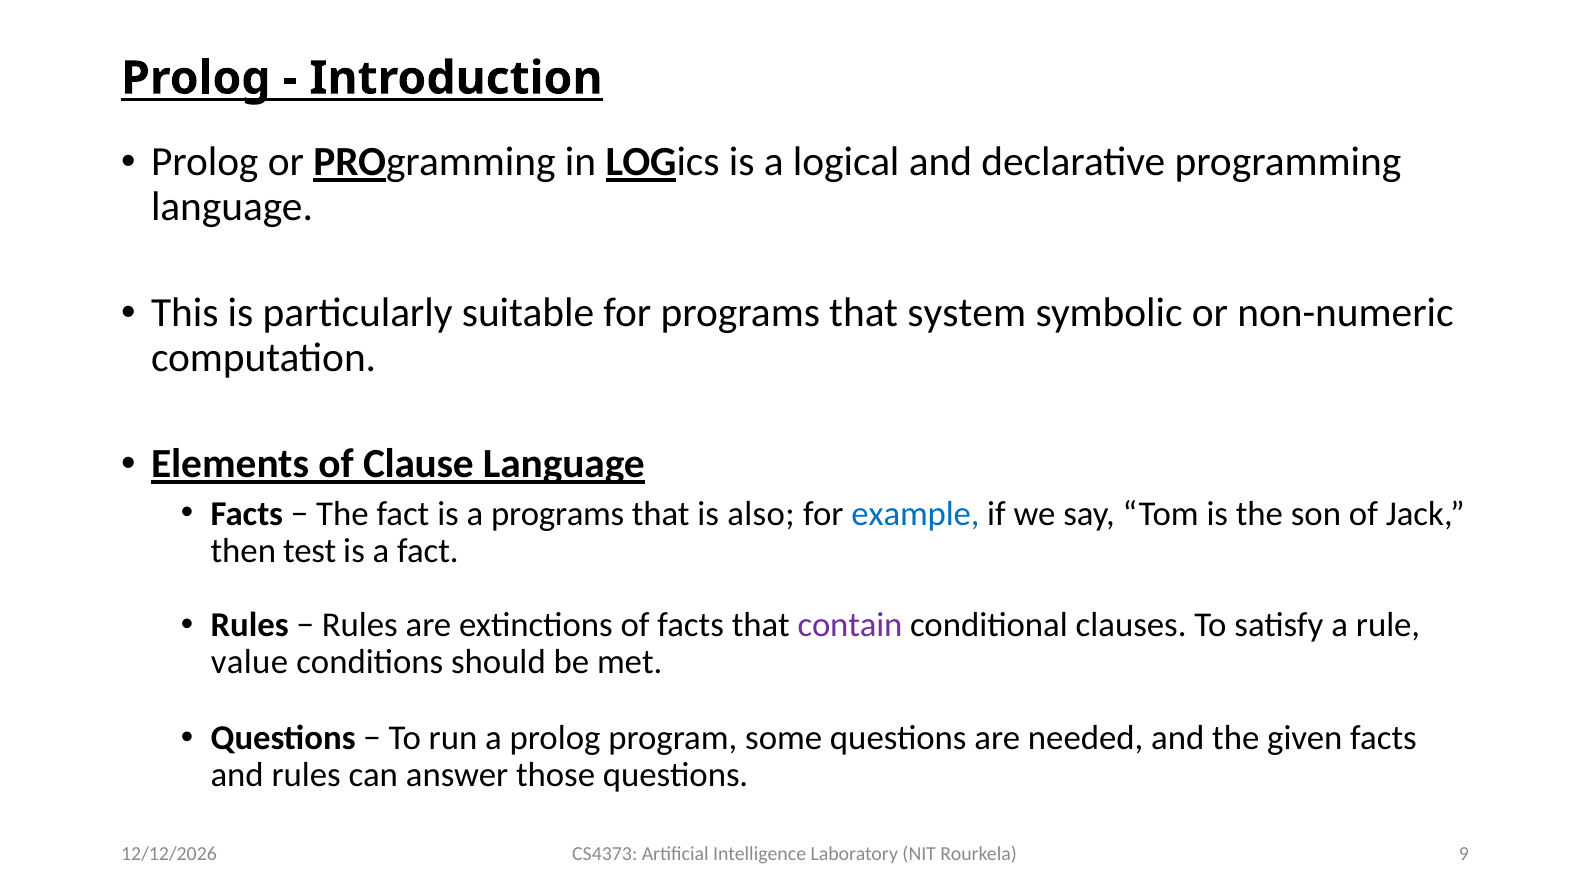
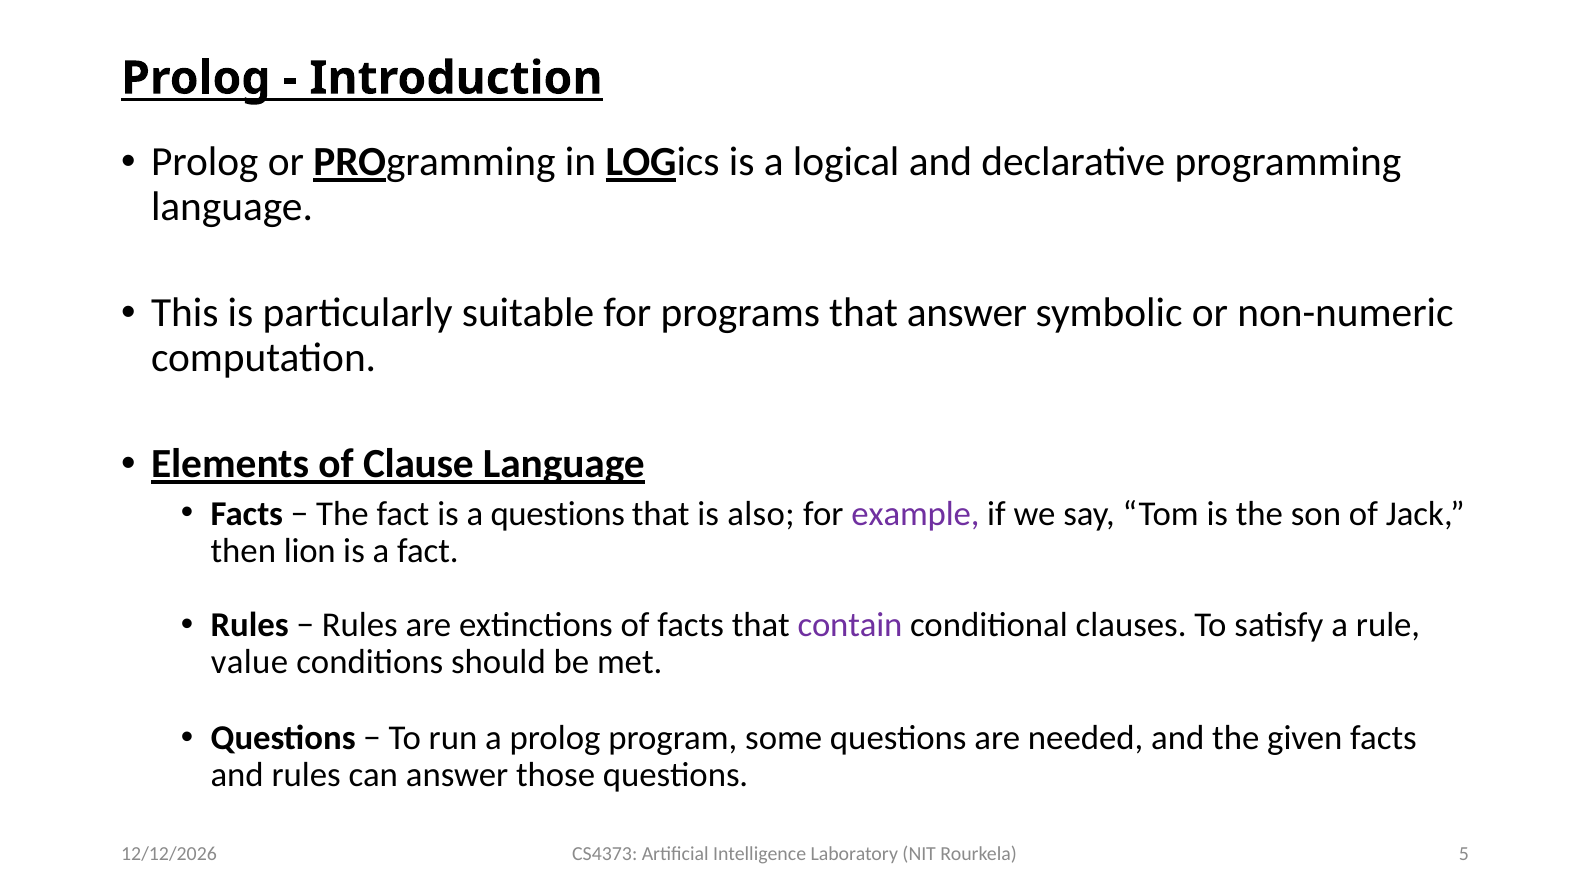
that system: system -> answer
a programs: programs -> questions
example colour: blue -> purple
test: test -> lion
9: 9 -> 5
